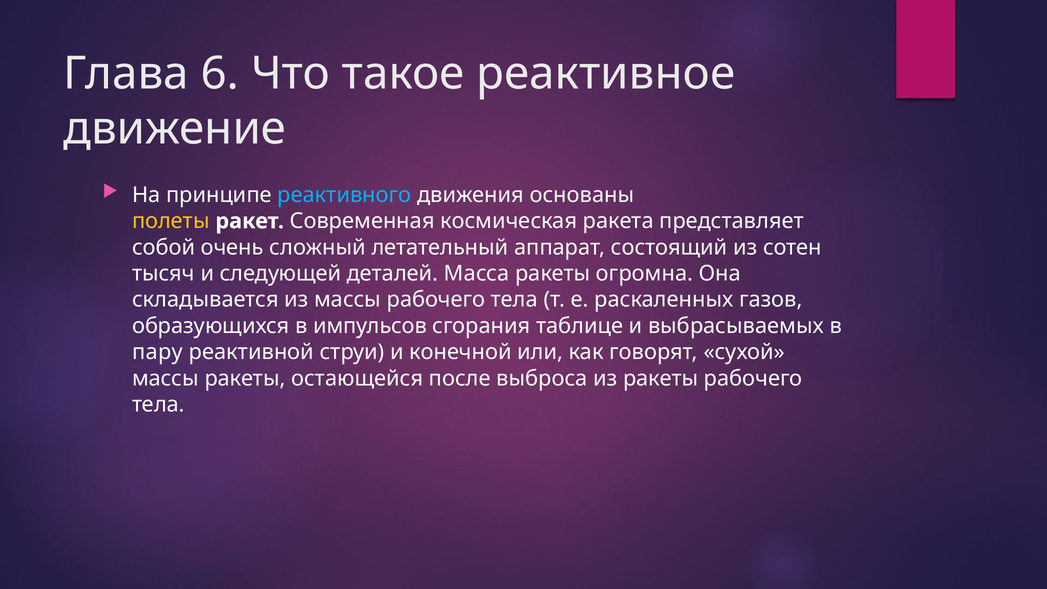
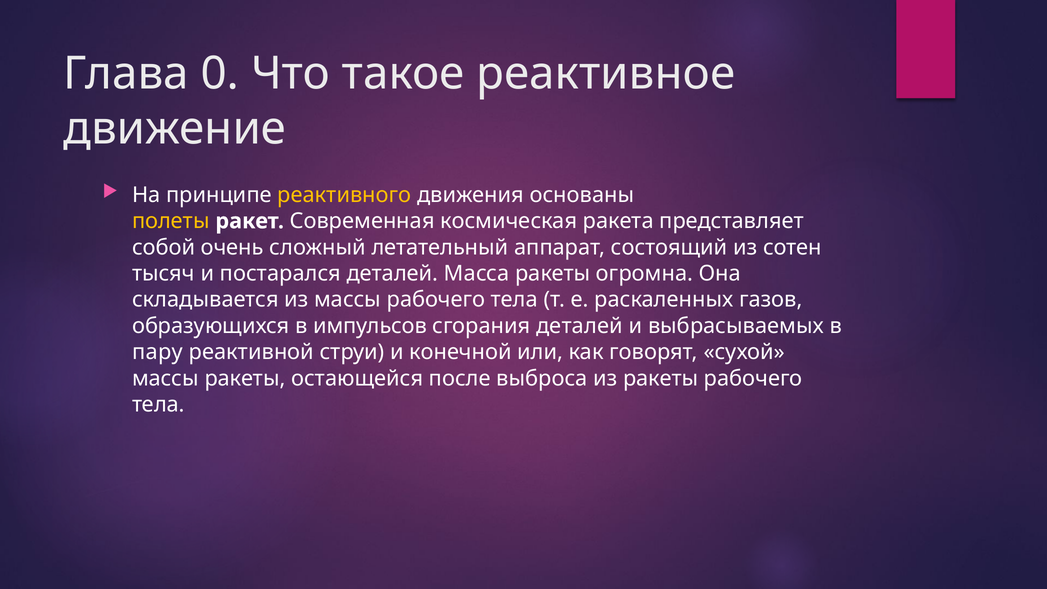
6: 6 -> 0
реактивного colour: light blue -> yellow
следующей: следующей -> постарался
сгорания таблице: таблице -> деталей
